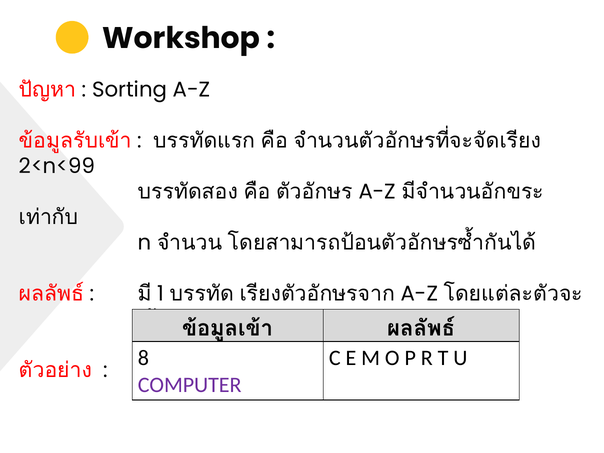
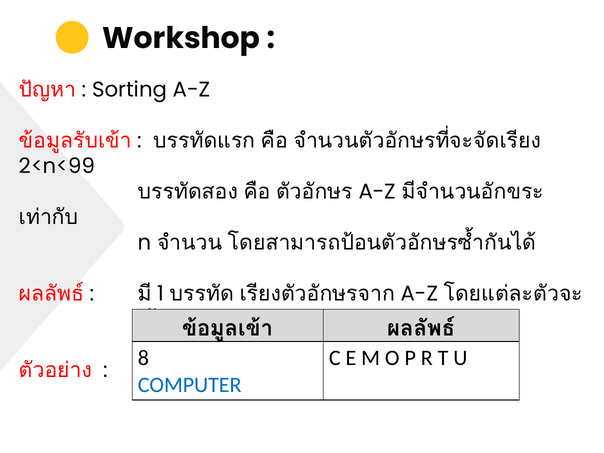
COMPUTER colour: purple -> blue
